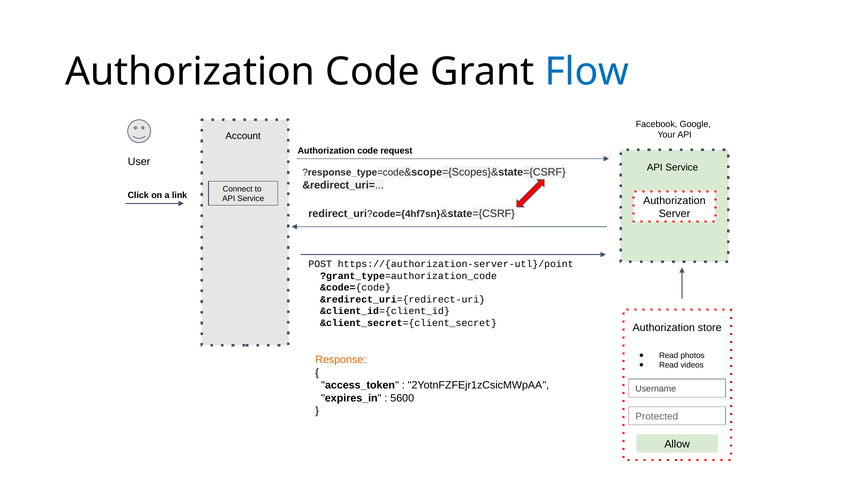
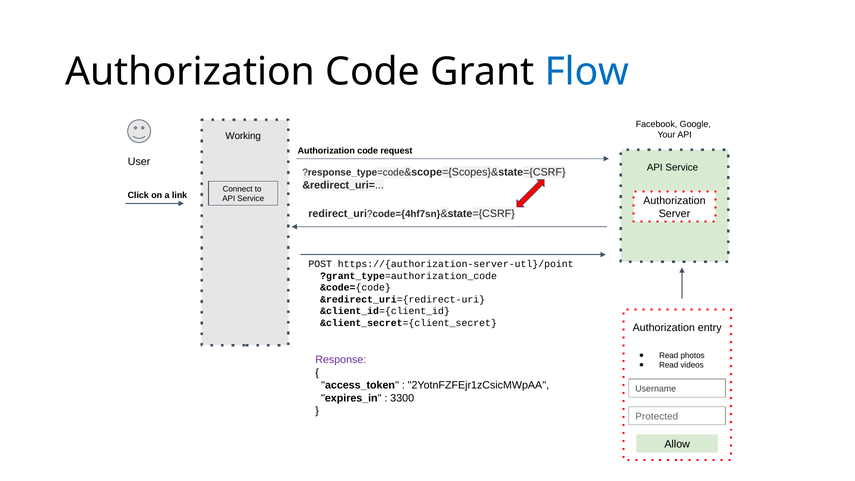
Account: Account -> Working
store: store -> entry
Response colour: orange -> purple
5600: 5600 -> 3300
